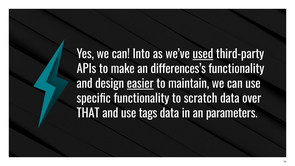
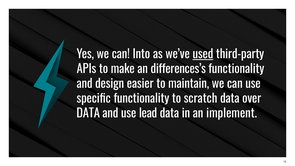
easier underline: present -> none
THAT at (88, 113): THAT -> DATA
tags: tags -> lead
parameters: parameters -> implement
